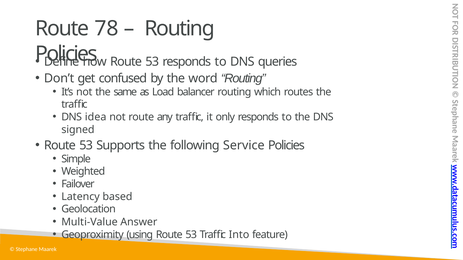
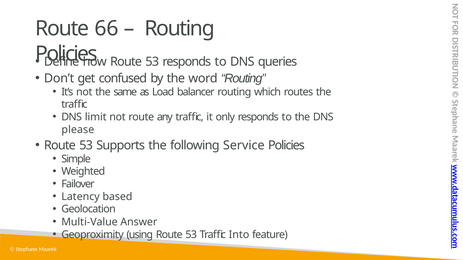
78: 78 -> 66
idea: idea -> limit
signed: signed -> please
